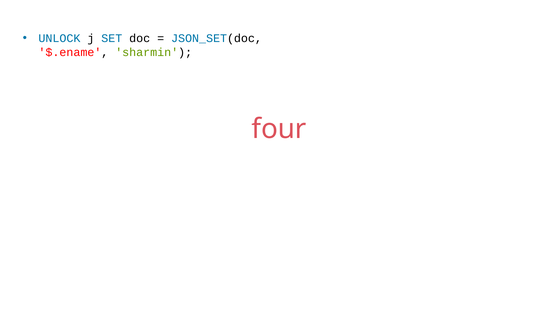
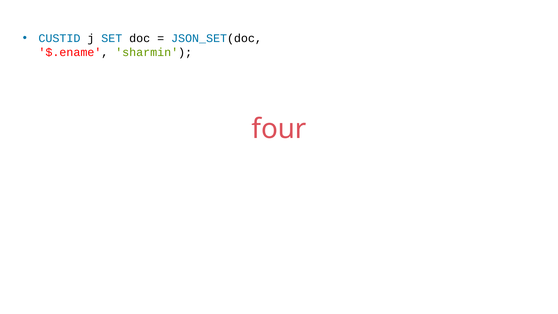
UNLOCK: UNLOCK -> CUSTID
